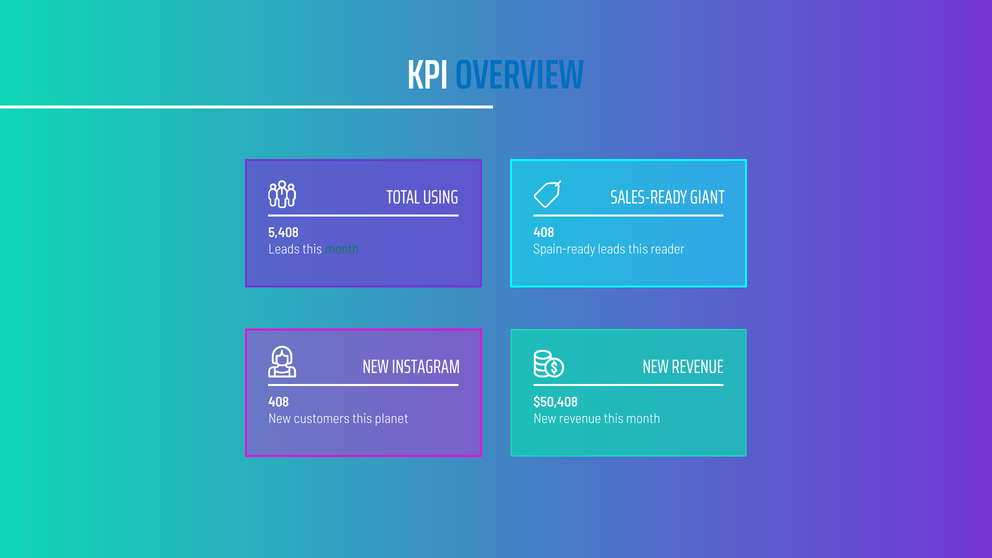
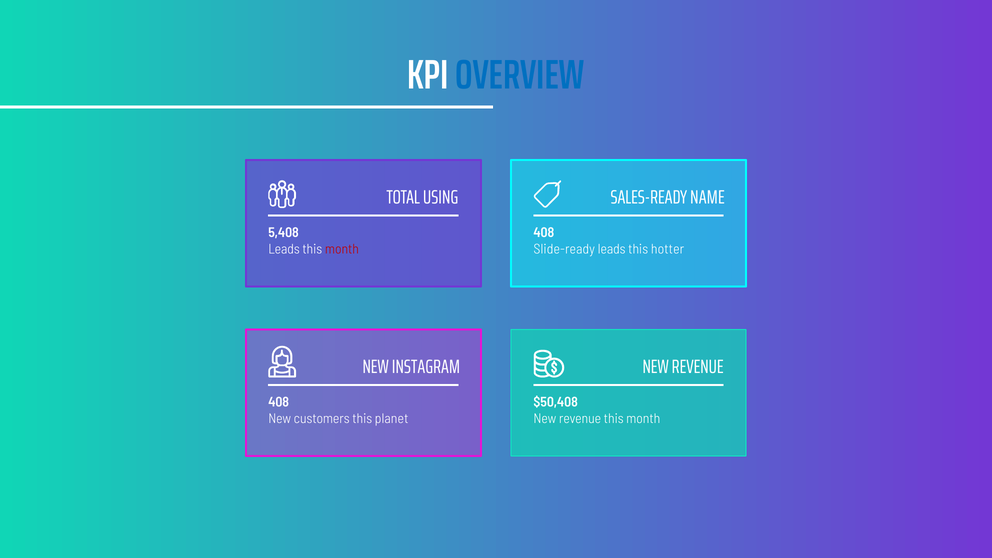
GIANT: GIANT -> NAME
month at (342, 249) colour: green -> red
Spain-ready: Spain-ready -> Slide-ready
reader: reader -> hotter
